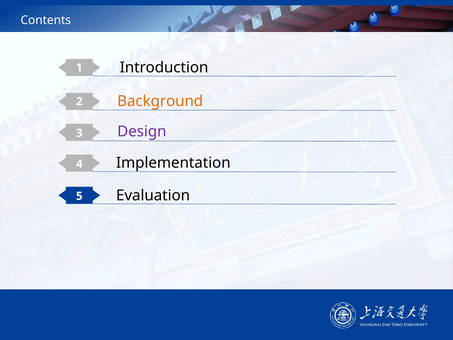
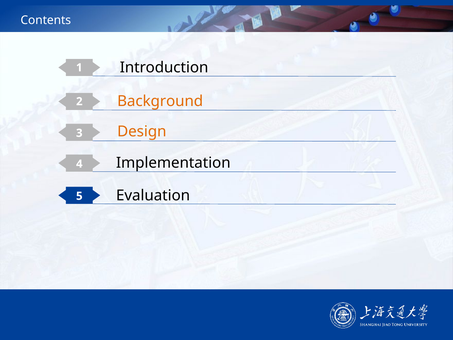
Design colour: purple -> orange
